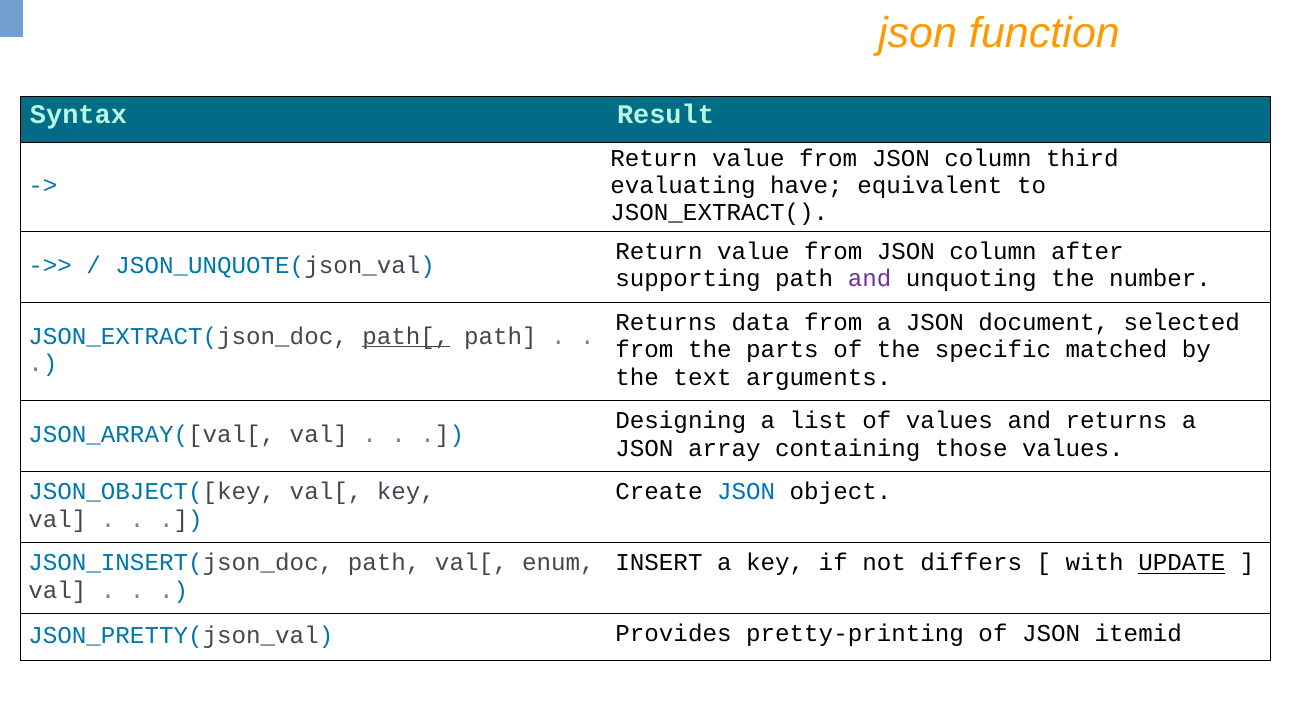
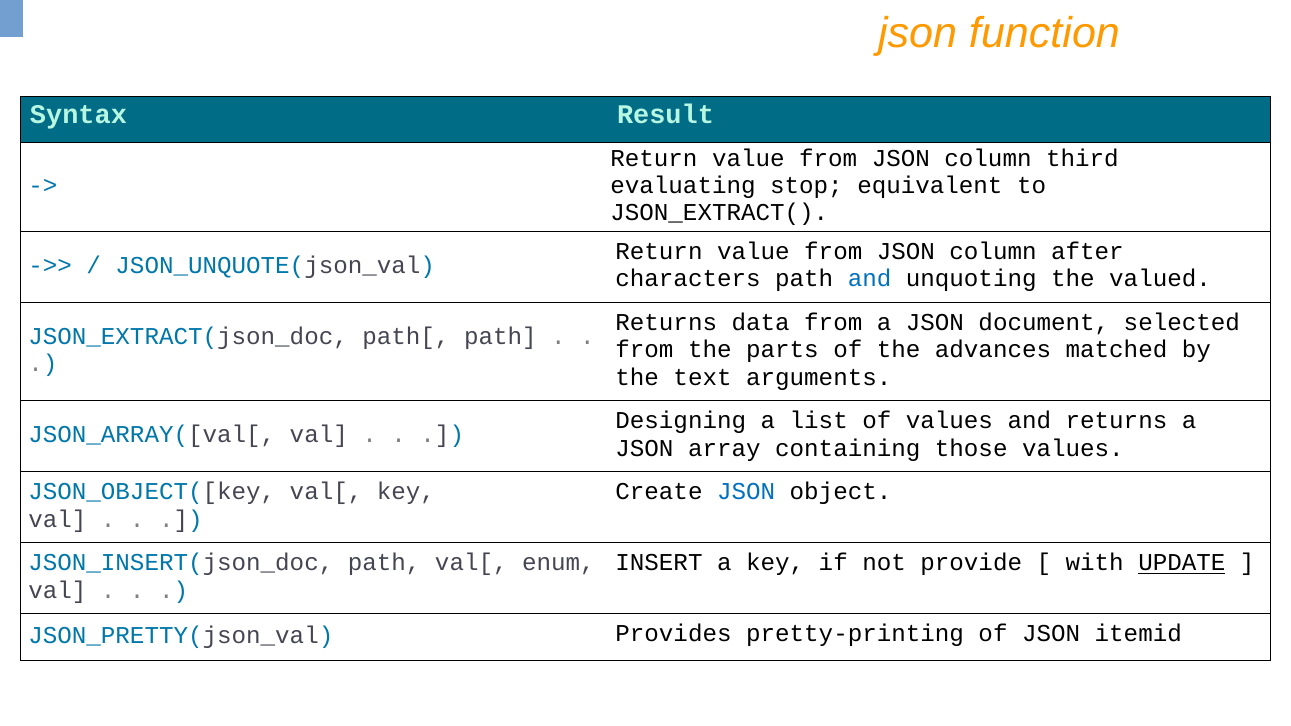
have: have -> stop
supporting: supporting -> characters
and at (870, 279) colour: purple -> blue
number: number -> valued
path[ underline: present -> none
specific: specific -> advances
differs: differs -> provide
